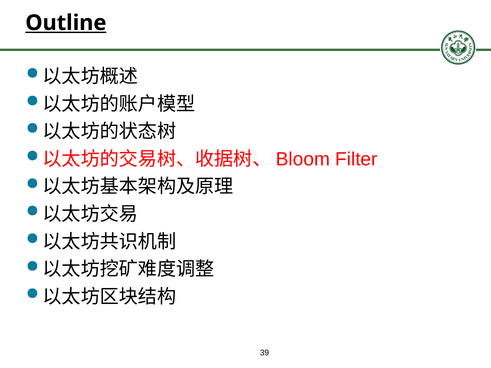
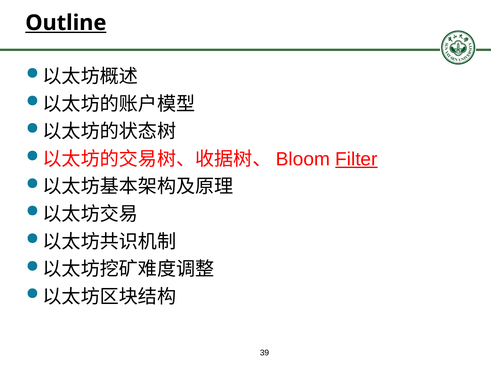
Filter underline: none -> present
